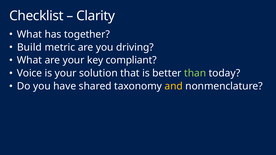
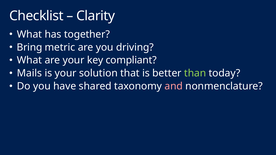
Build: Build -> Bring
Voice: Voice -> Mails
and colour: yellow -> pink
